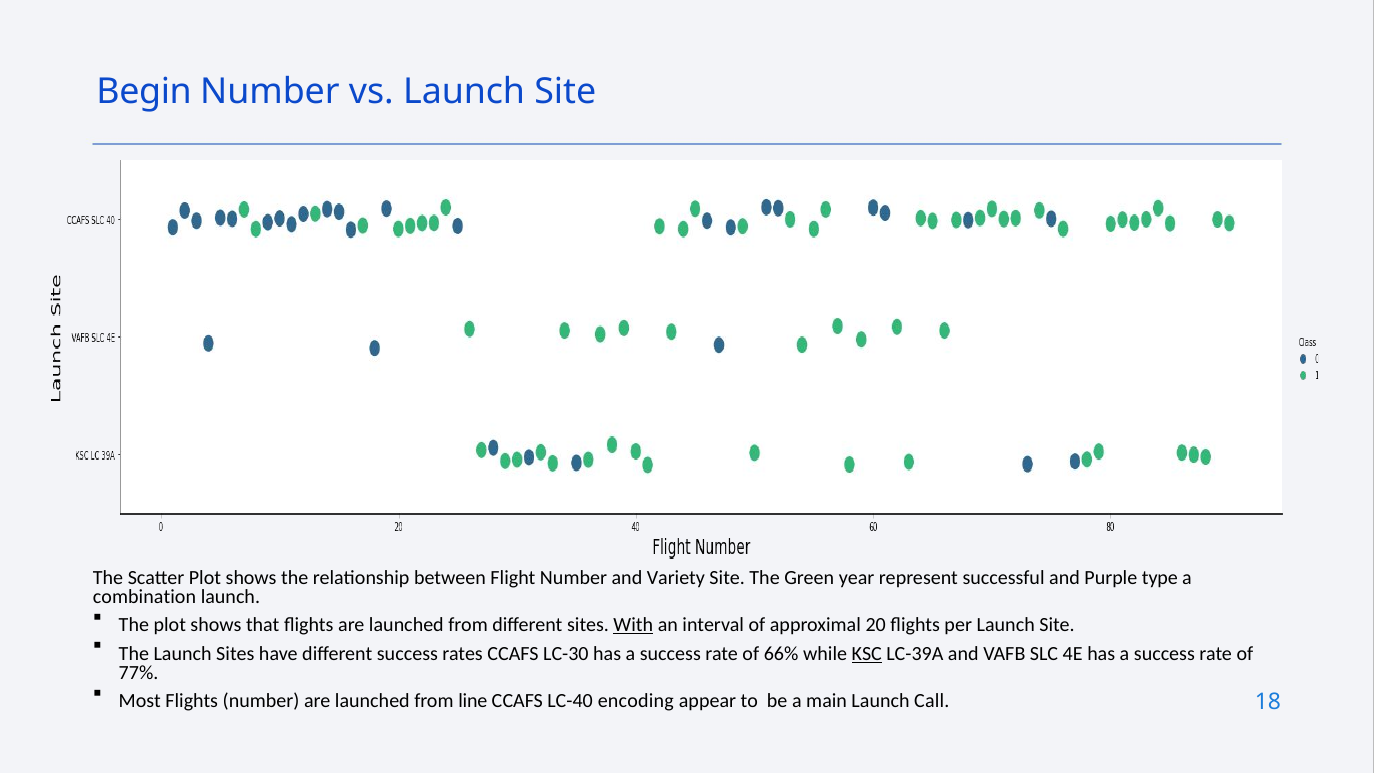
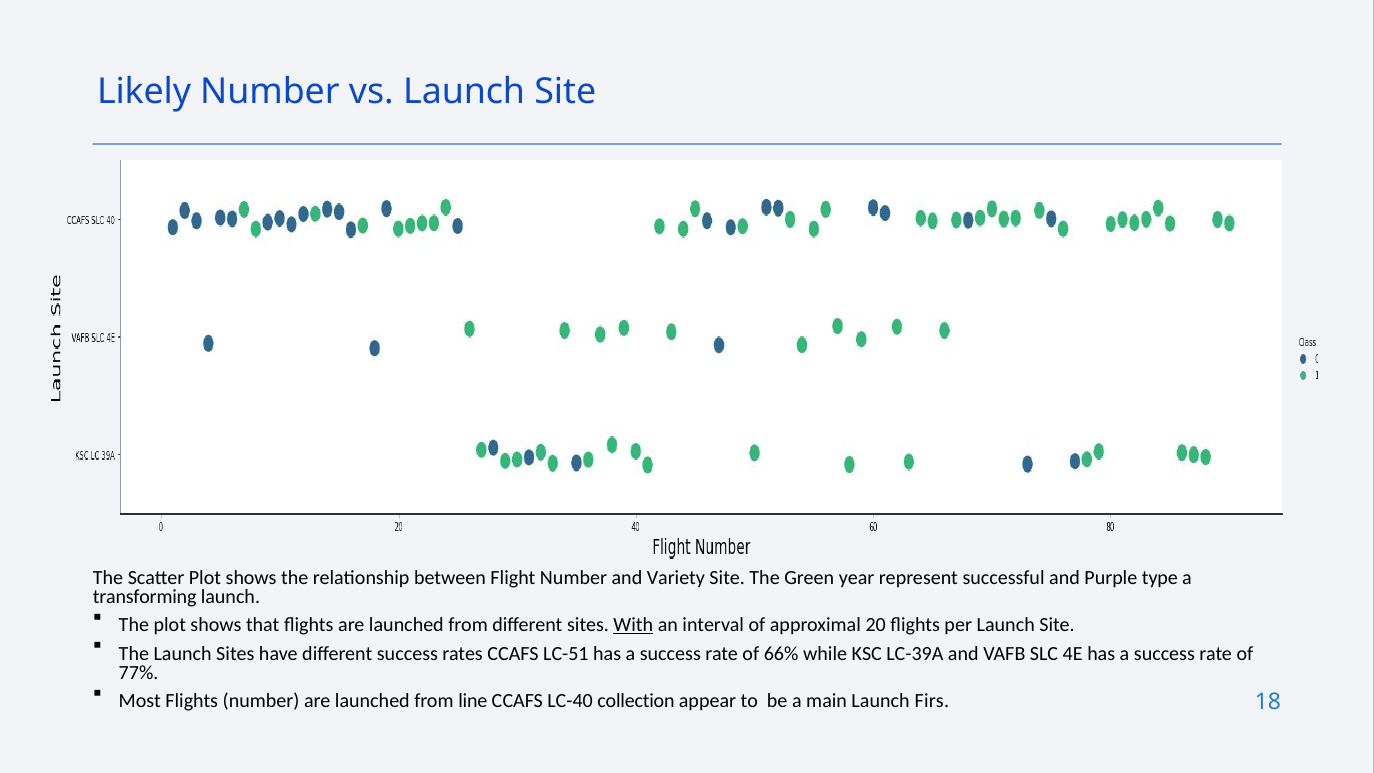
Begin: Begin -> Likely
combination: combination -> transforming
LC-30: LC-30 -> LC-51
KSC underline: present -> none
encoding: encoding -> collection
Call: Call -> Firs
